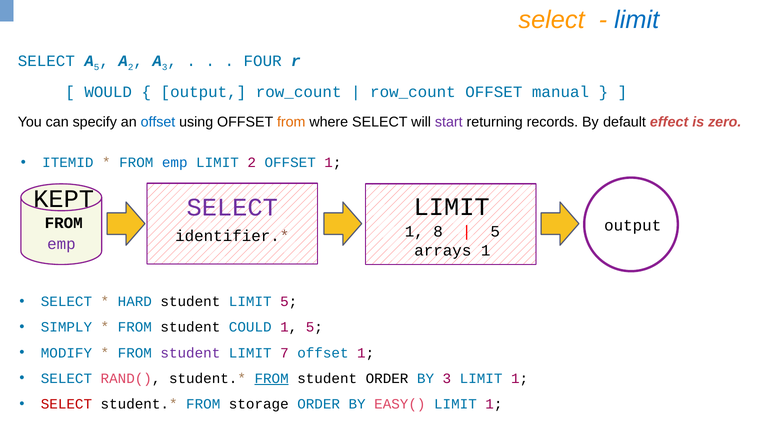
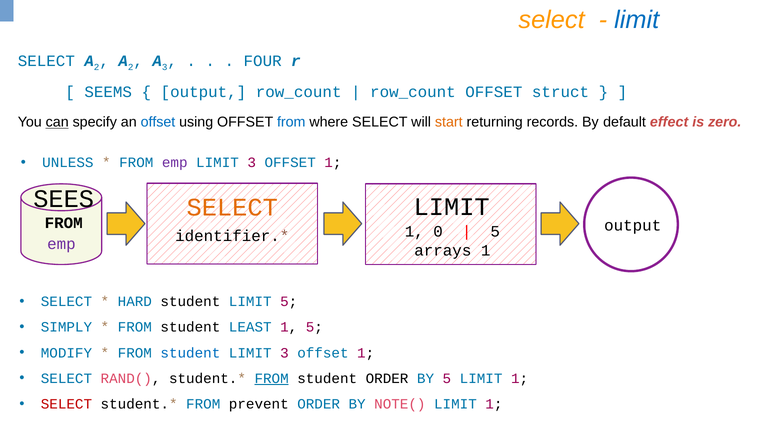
5 at (97, 67): 5 -> 2
WOULD: WOULD -> SEEMS
manual: manual -> struct
can underline: none -> present
from at (291, 122) colour: orange -> blue
start colour: purple -> orange
ITEMID: ITEMID -> UNLESS
emp at (175, 163) colour: blue -> purple
2 at (252, 163): 2 -> 3
KEPT: KEPT -> SEES
SELECT at (232, 208) colour: purple -> orange
8: 8 -> 0
COULD: COULD -> LEAST
student at (190, 353) colour: purple -> blue
7 at (284, 353): 7 -> 3
BY 3: 3 -> 5
storage: storage -> prevent
EASY(: EASY( -> NOTE(
